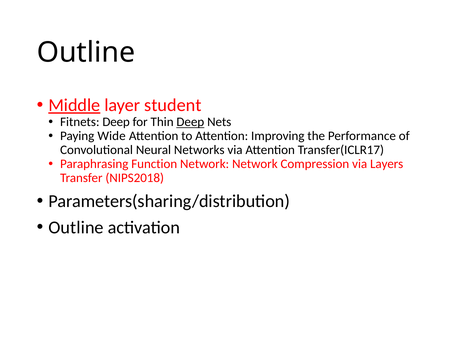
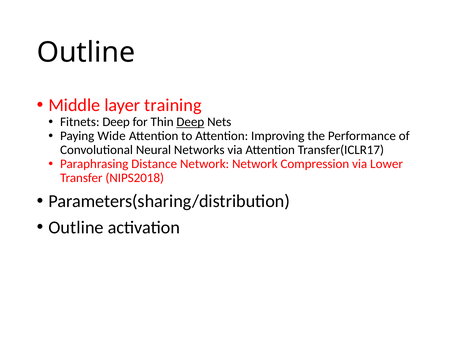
Middle underline: present -> none
student: student -> training
Function: Function -> Distance
Layers: Layers -> Lower
